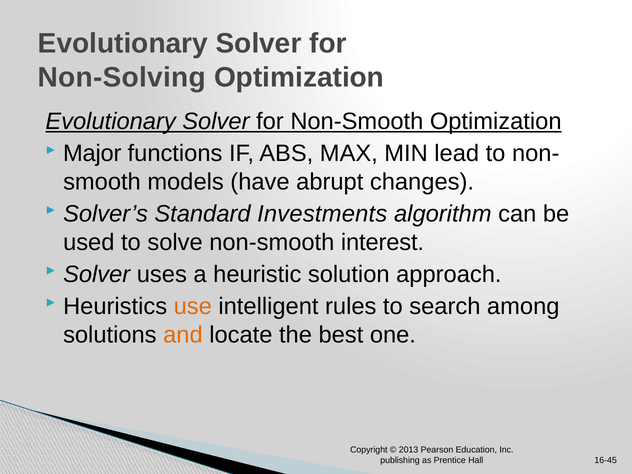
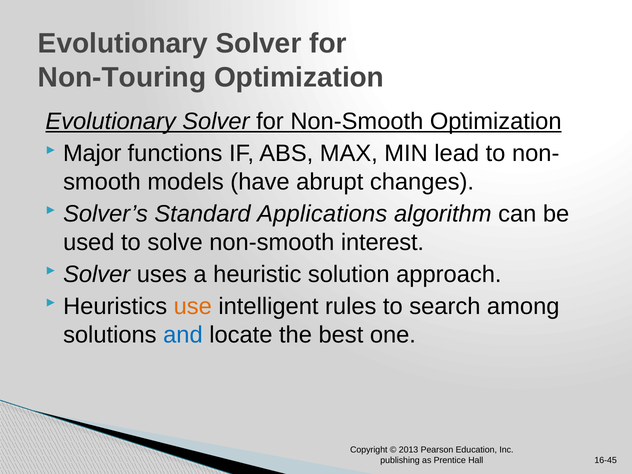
Non-Solving: Non-Solving -> Non-Touring
Investments: Investments -> Applications
and colour: orange -> blue
